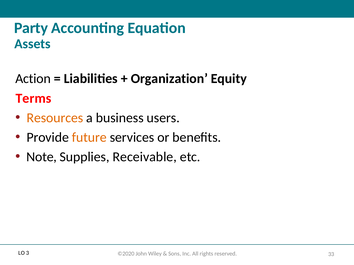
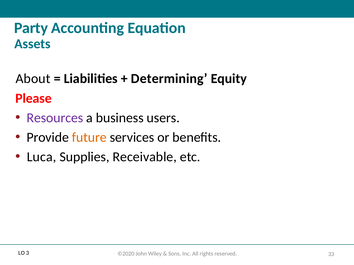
Action: Action -> About
Organization: Organization -> Determining
Terms: Terms -> Please
Resources colour: orange -> purple
Note: Note -> Luca
